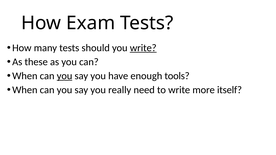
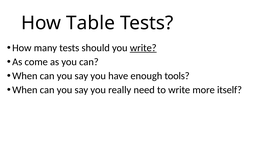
Exam: Exam -> Table
these: these -> come
you at (65, 76) underline: present -> none
